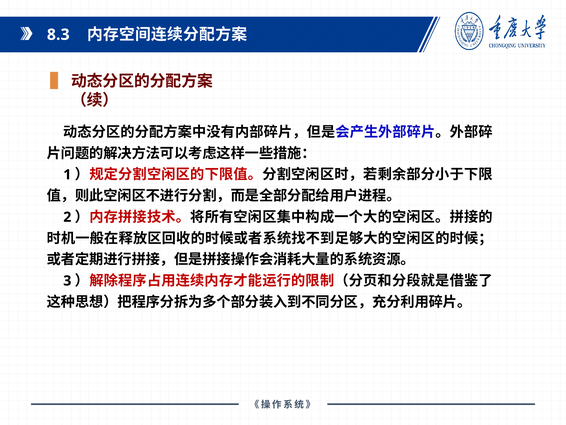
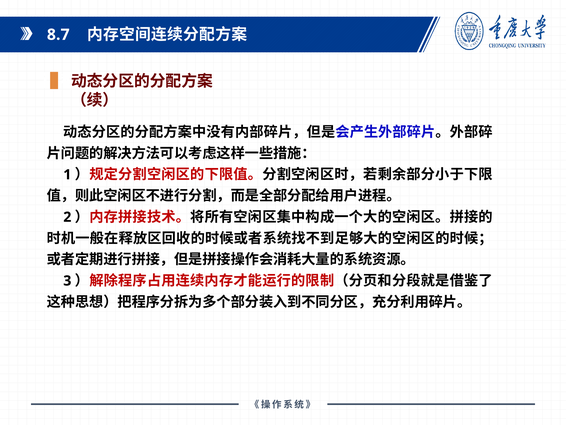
8.3: 8.3 -> 8.7
